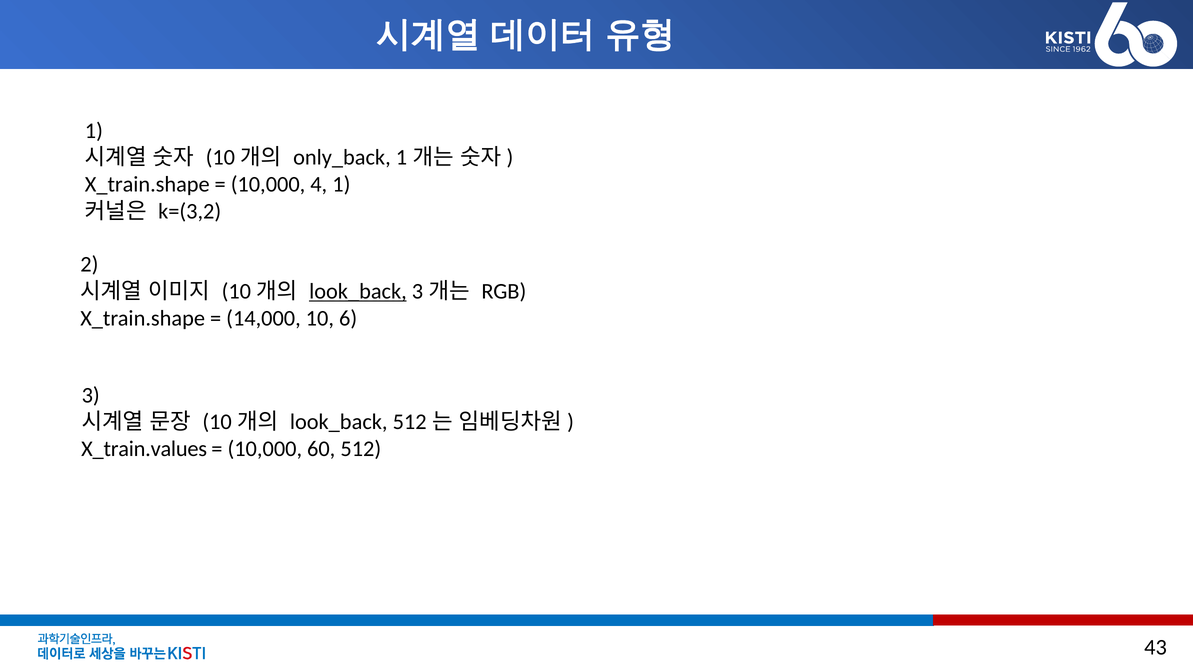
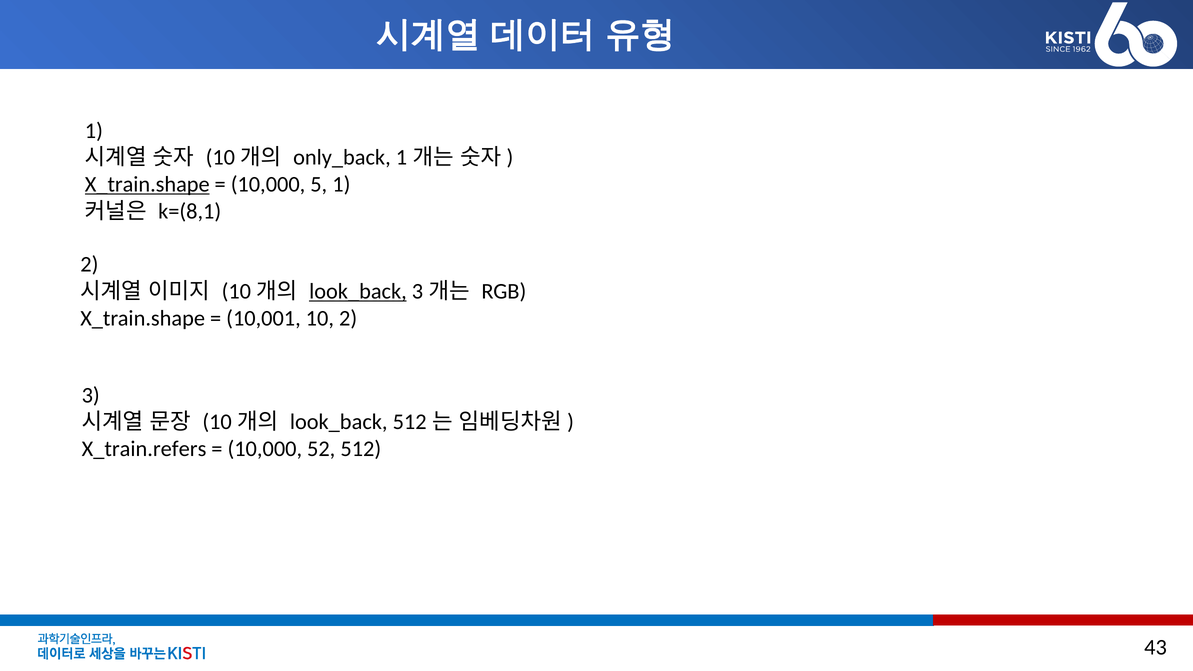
X_train.shape at (147, 184) underline: none -> present
4: 4 -> 5
k=(3,2: k=(3,2 -> k=(8,1
14,000: 14,000 -> 10,001
10 6: 6 -> 2
X_train.values: X_train.values -> X_train.refers
60: 60 -> 52
